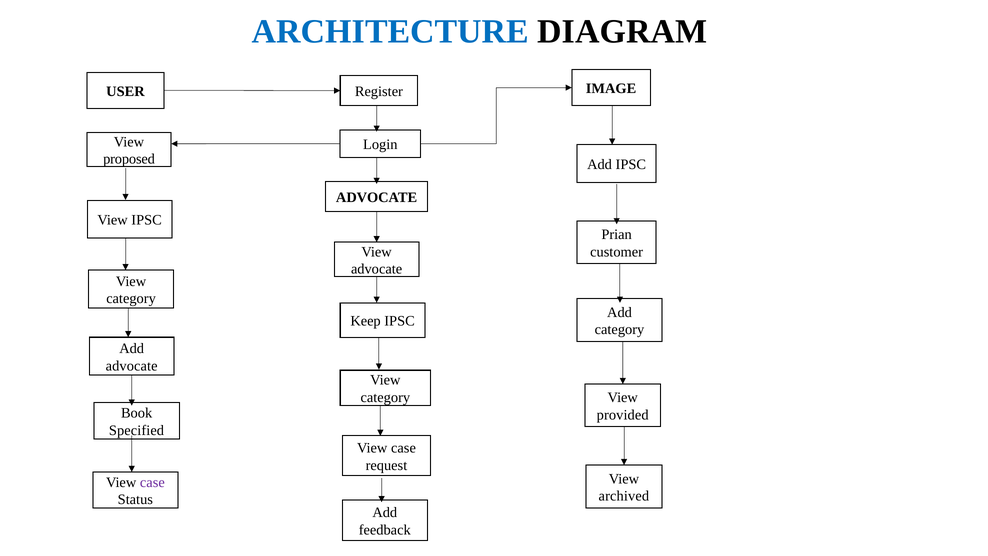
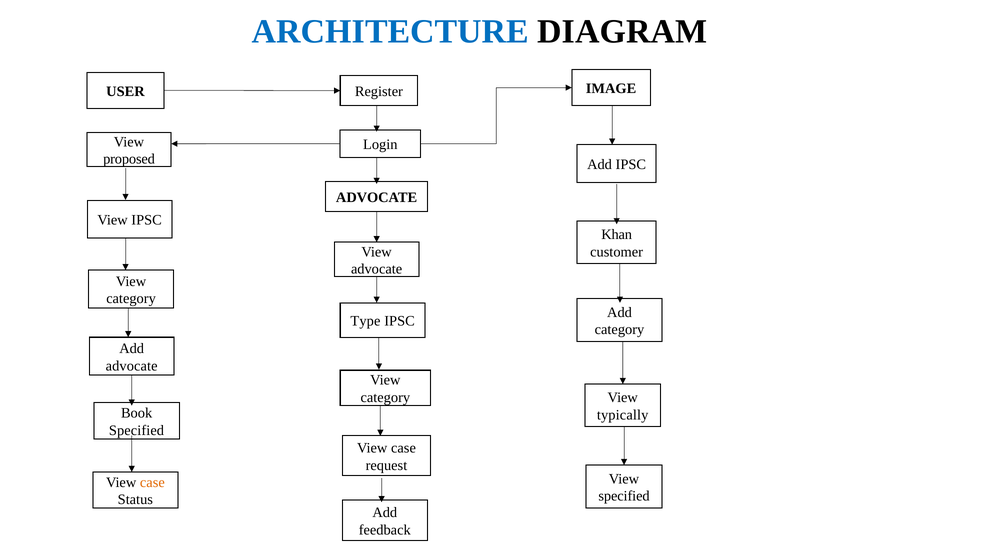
Prian: Prian -> Khan
Keep: Keep -> Type
provided: provided -> typically
case at (152, 482) colour: purple -> orange
archived at (624, 496): archived -> specified
